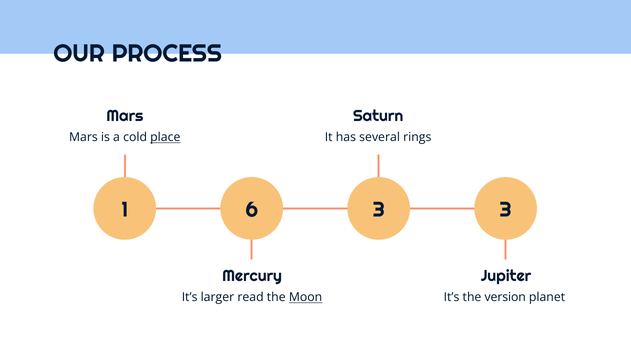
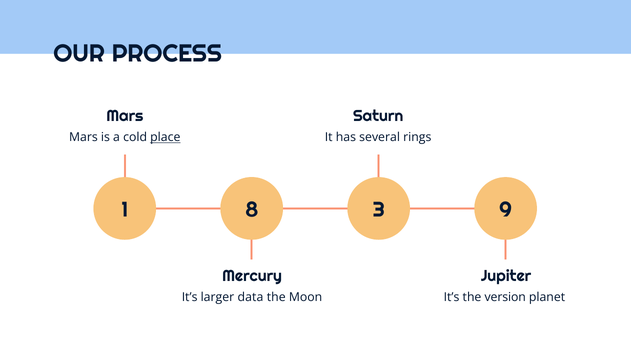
6: 6 -> 8
3 3: 3 -> 9
read: read -> data
Moon underline: present -> none
